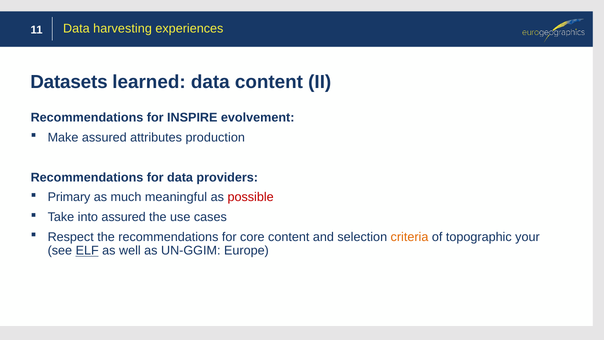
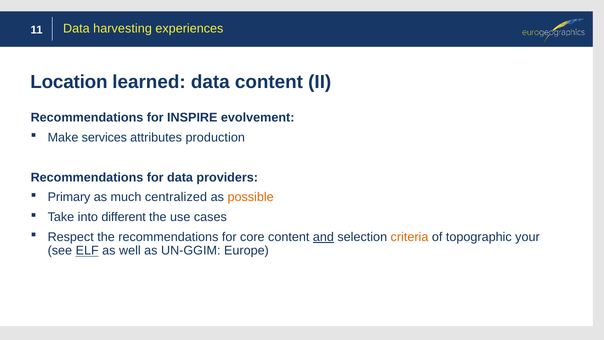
Datasets: Datasets -> Location
Make assured: assured -> services
meaningful: meaningful -> centralized
possible colour: red -> orange
into assured: assured -> different
and underline: none -> present
